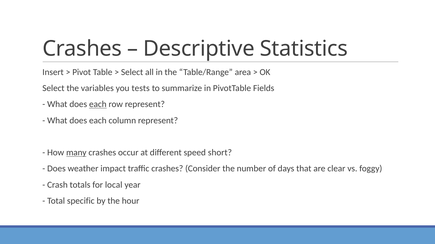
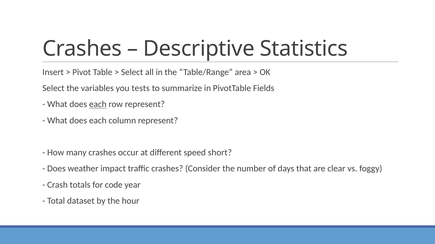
many underline: present -> none
local: local -> code
specific: specific -> dataset
